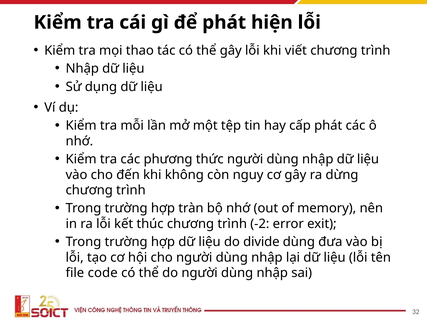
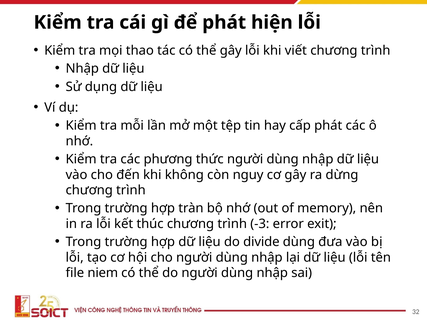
-2: -2 -> -3
code: code -> niem
